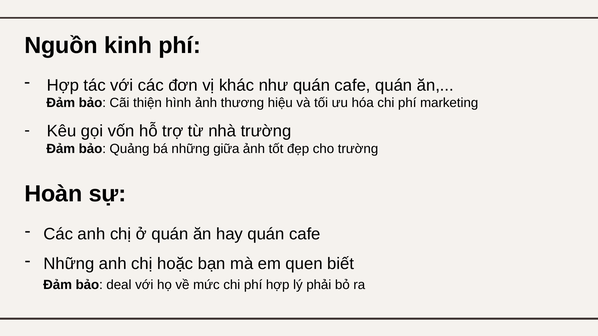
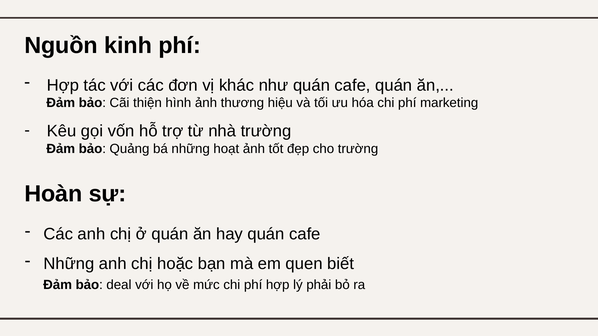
giữa: giữa -> hoạt
